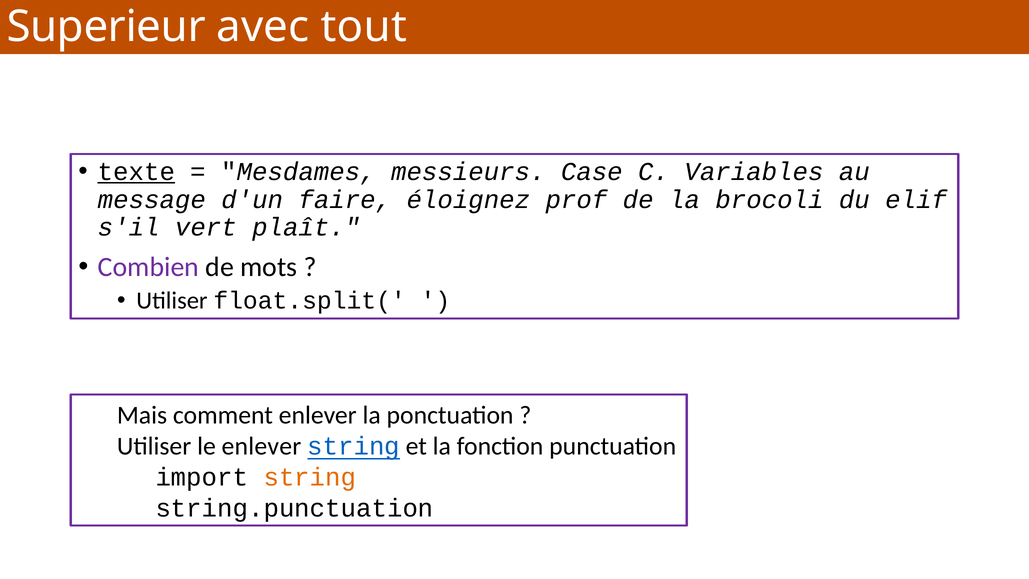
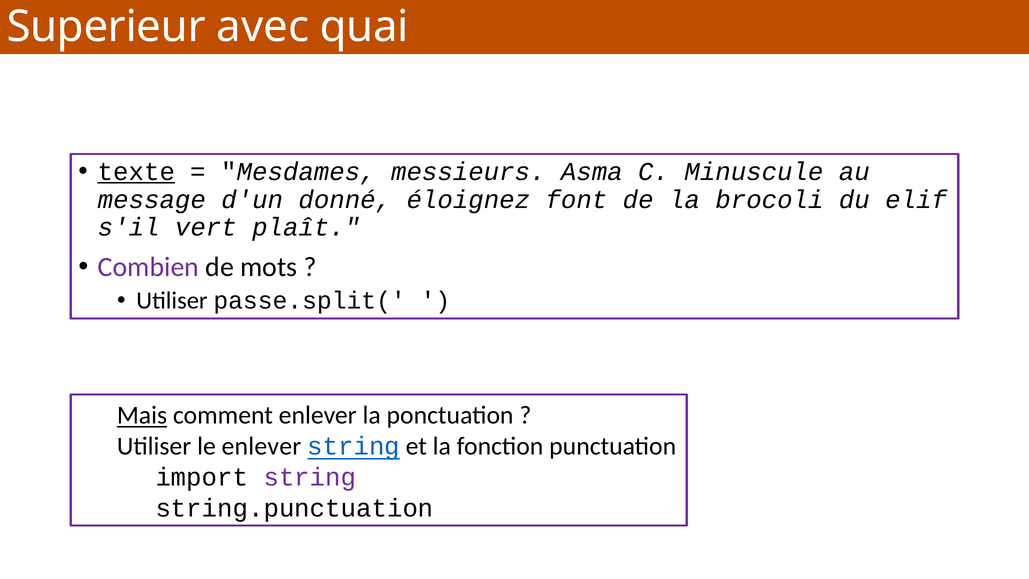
tout: tout -> quai
Case: Case -> Asma
Variables: Variables -> Minuscule
faire: faire -> donné
prof: prof -> font
float.split(: float.split( -> passe.split(
Mais underline: none -> present
string at (310, 477) colour: orange -> purple
